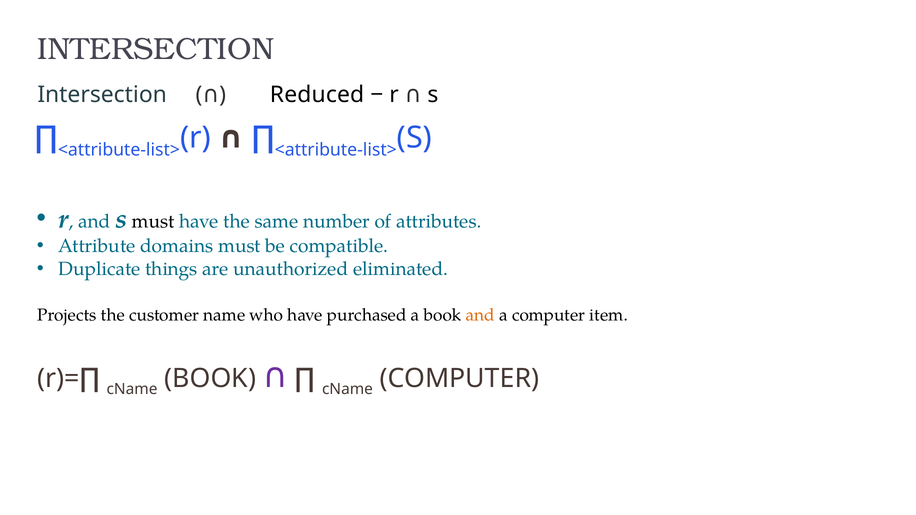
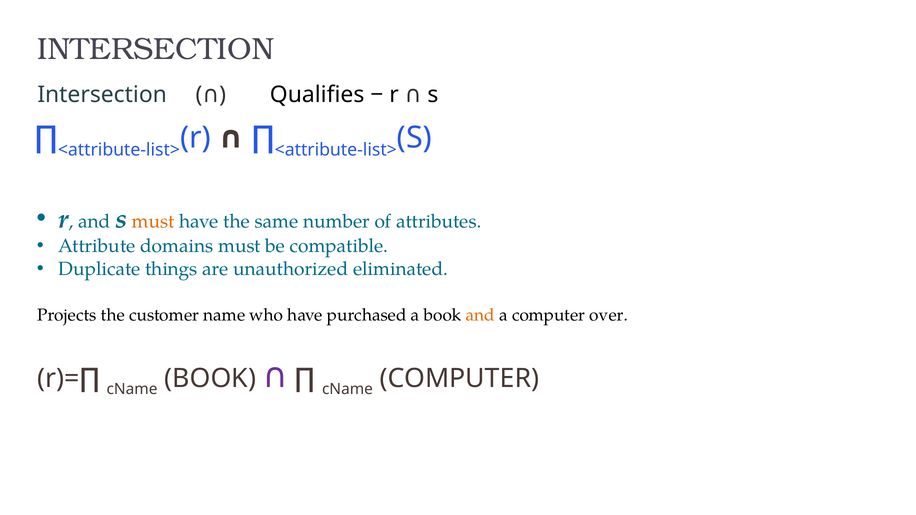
Reduced: Reduced -> Qualifies
must at (153, 222) colour: black -> orange
item: item -> over
